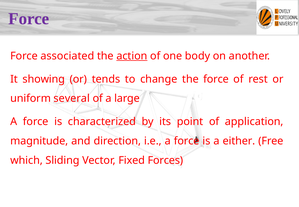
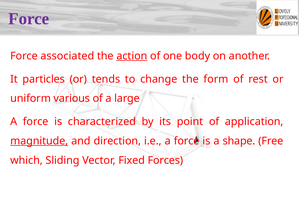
showing: showing -> particles
the force: force -> form
several: several -> various
magnitude underline: none -> present
either: either -> shape
